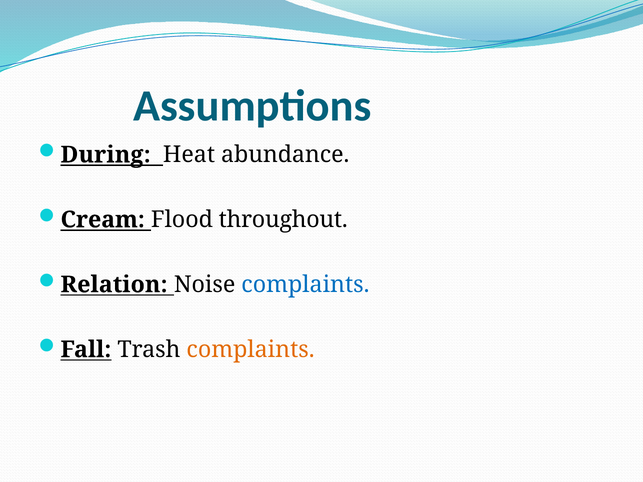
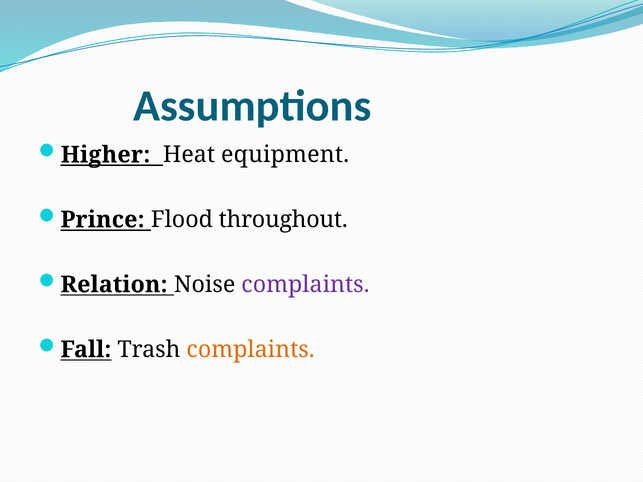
During: During -> Higher
abundance: abundance -> equipment
Cream: Cream -> Prince
complaints at (305, 285) colour: blue -> purple
